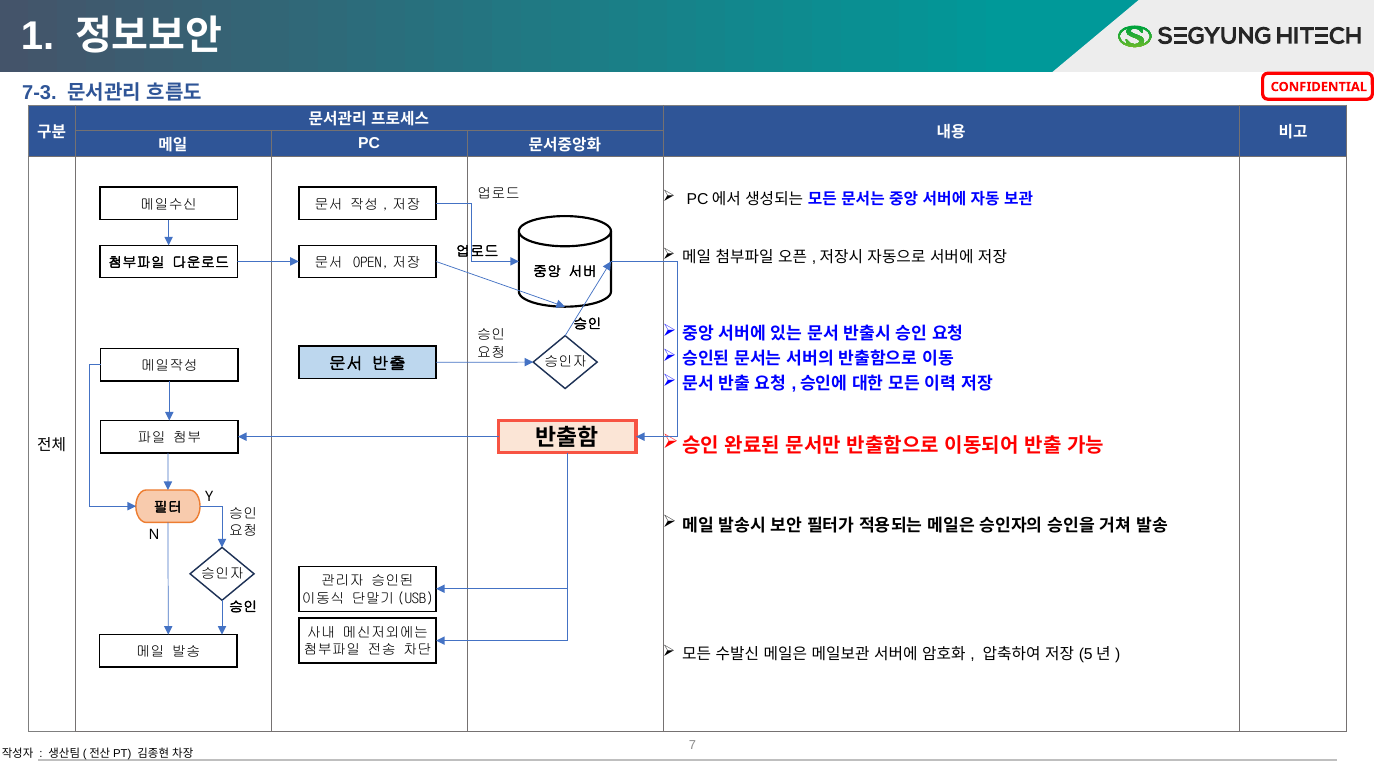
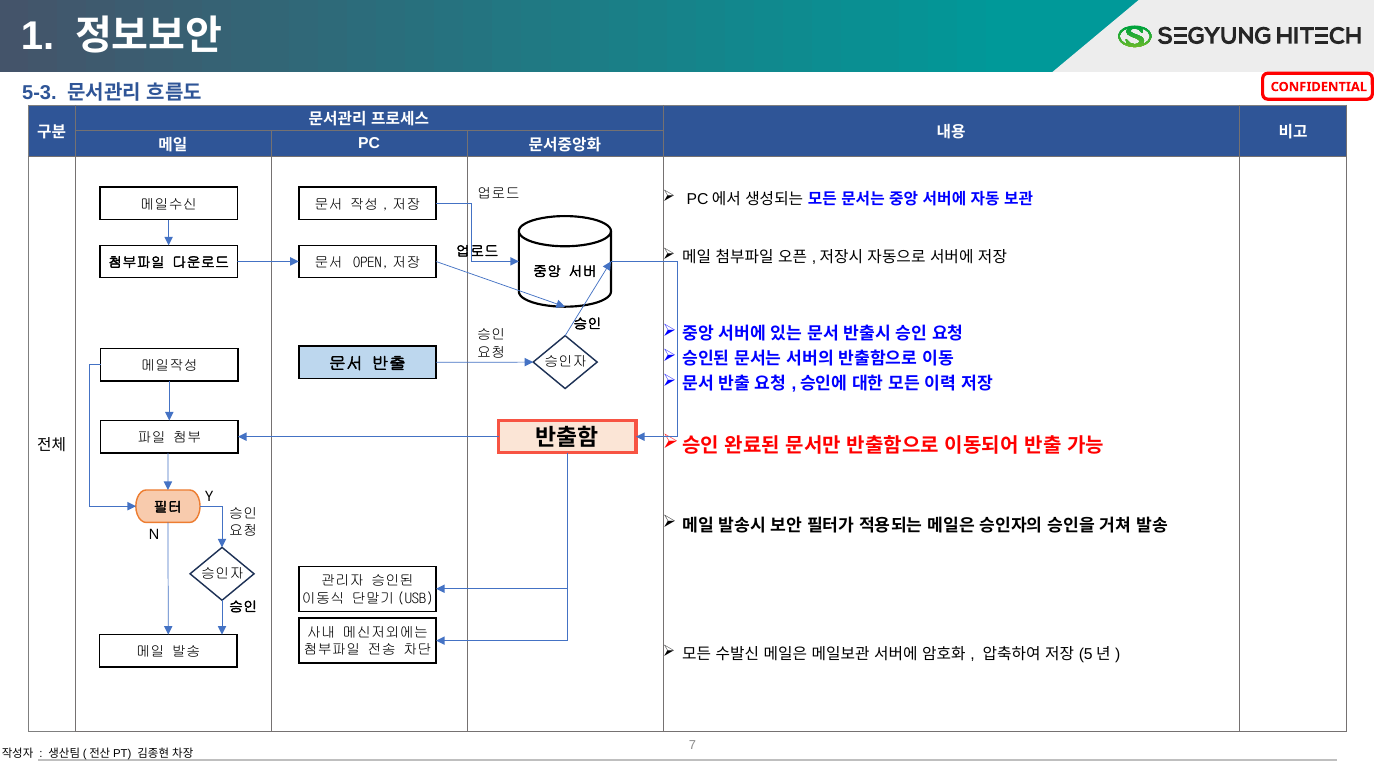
7-3: 7-3 -> 5-3
